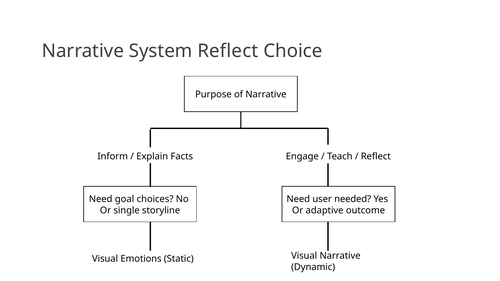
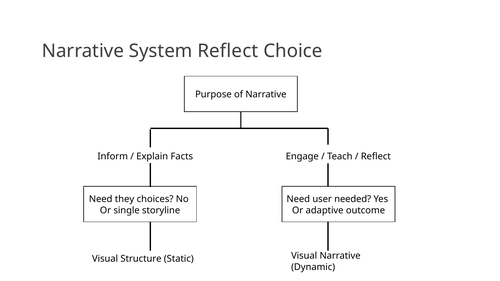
goal: goal -> they
Emotions: Emotions -> Structure
